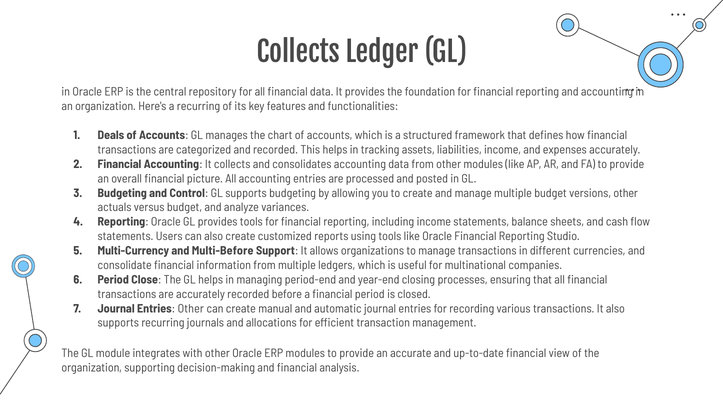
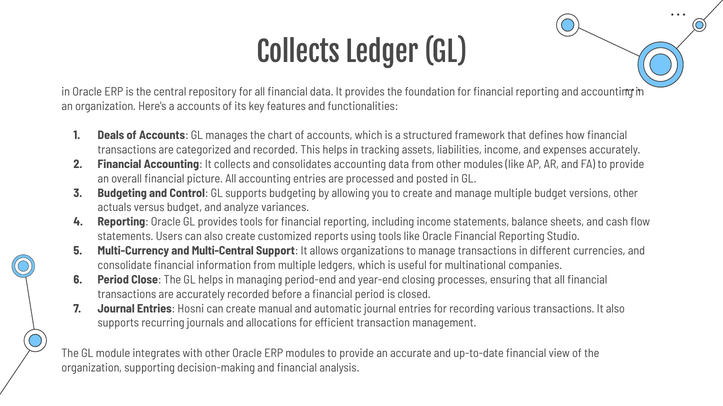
a recurring: recurring -> accounts
Multi-Before: Multi-Before -> Multi-Central
Entries Other: Other -> Hosni
